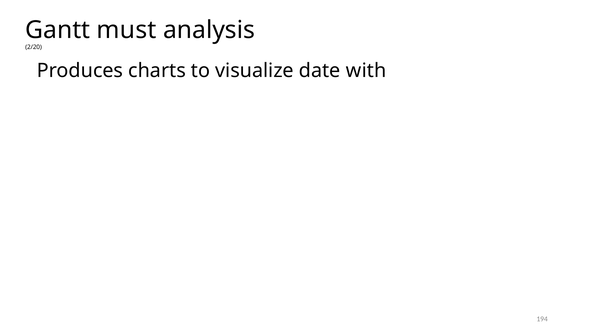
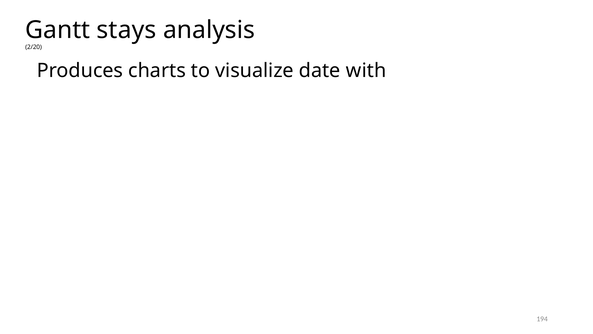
must: must -> stays
